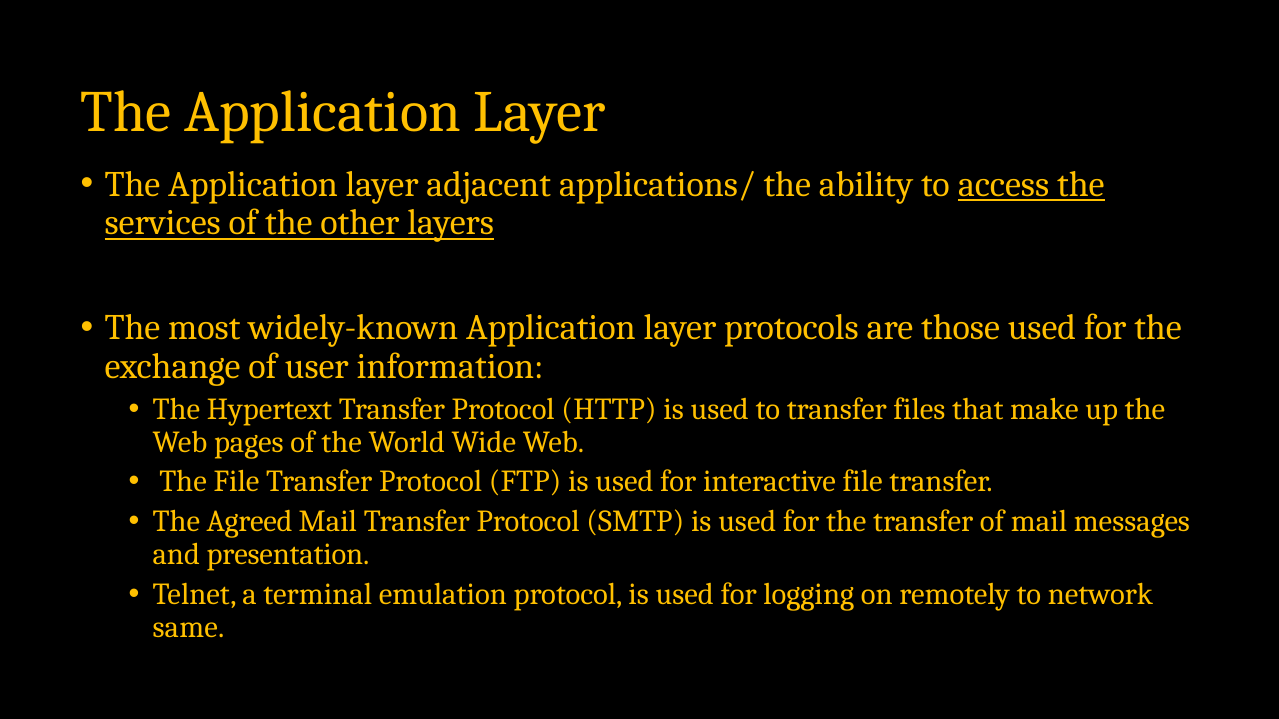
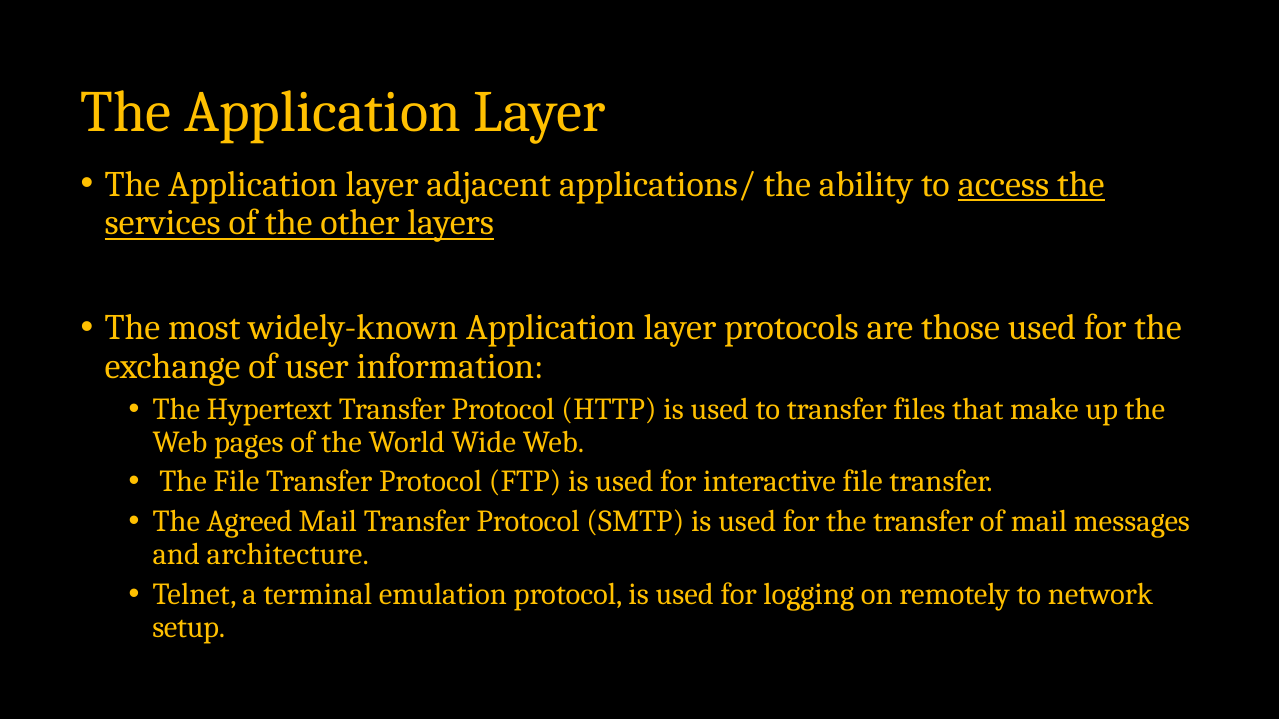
presentation: presentation -> architecture
same: same -> setup
